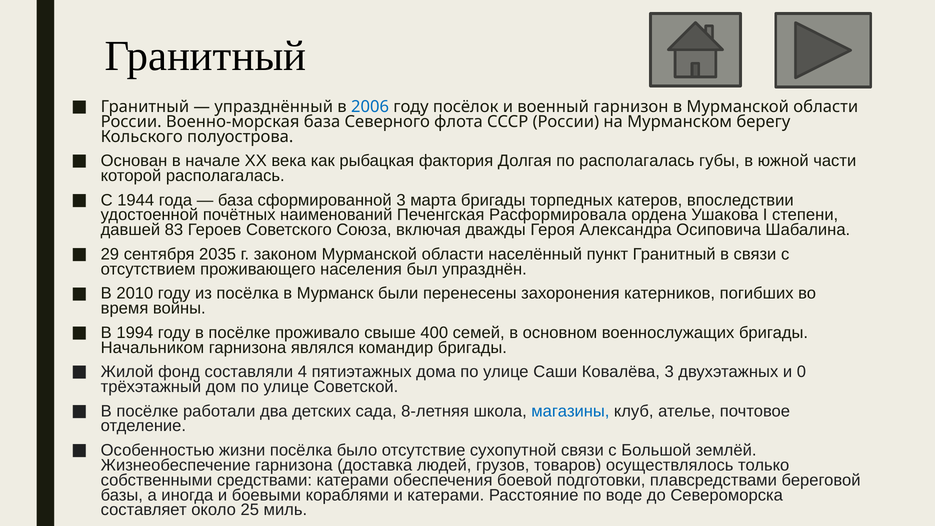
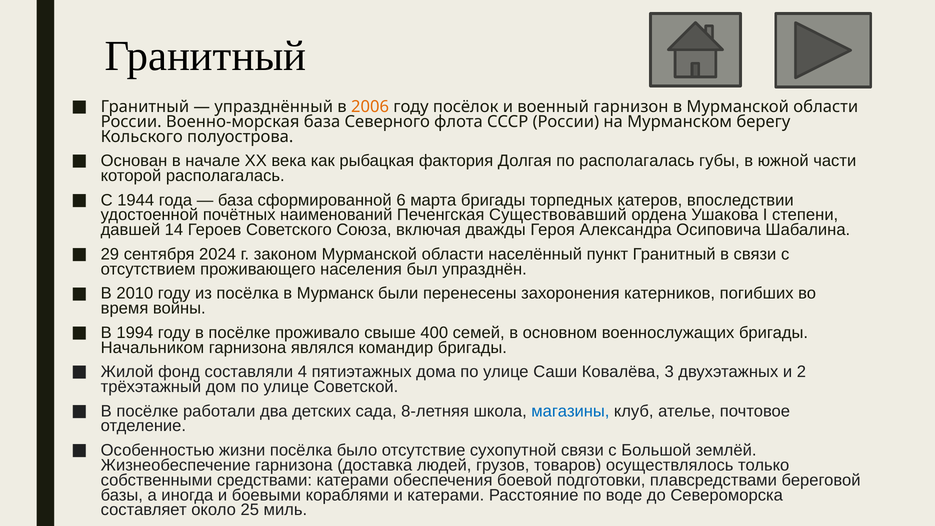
2006 colour: blue -> orange
сформированной 3: 3 -> 6
Расформировала: Расформировала -> Существовавший
83: 83 -> 14
2035: 2035 -> 2024
0: 0 -> 2
